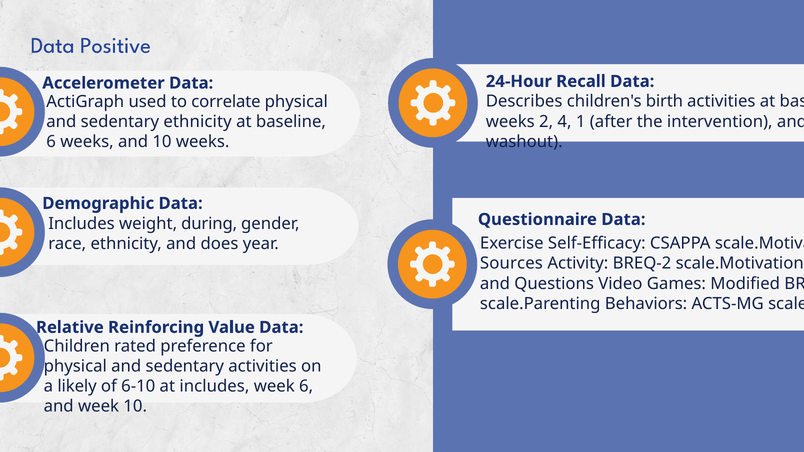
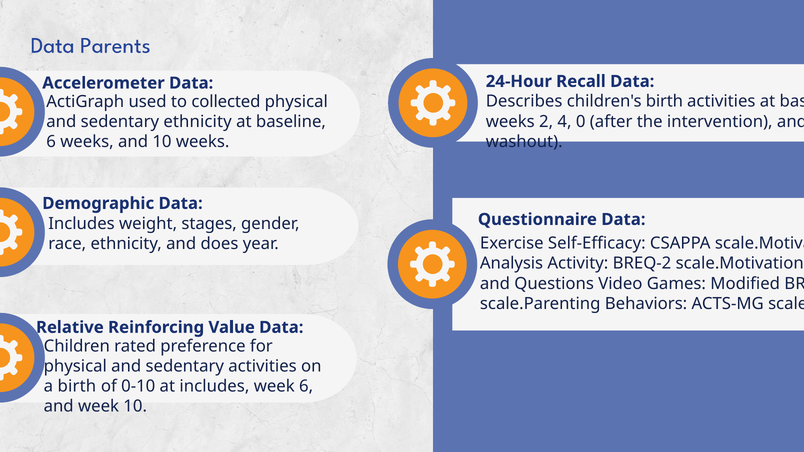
Positive: Positive -> Parents
correlate: correlate -> collected
1: 1 -> 0
during: during -> stages
Sources: Sources -> Analysis
a likely: likely -> birth
6-10: 6-10 -> 0-10
